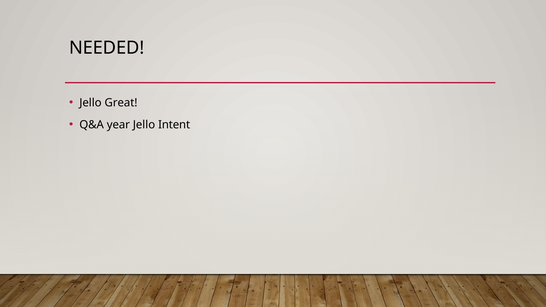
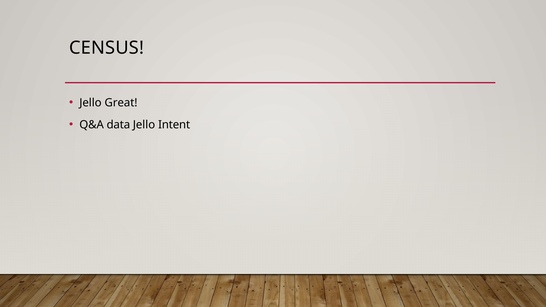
NEEDED: NEEDED -> CENSUS
year: year -> data
